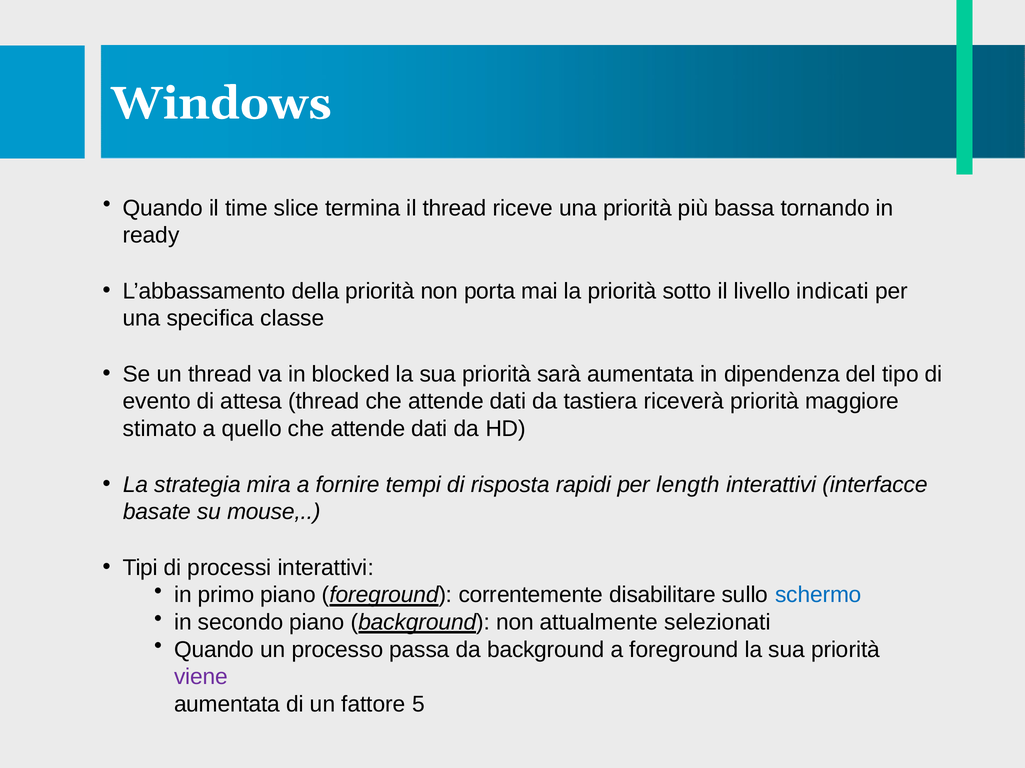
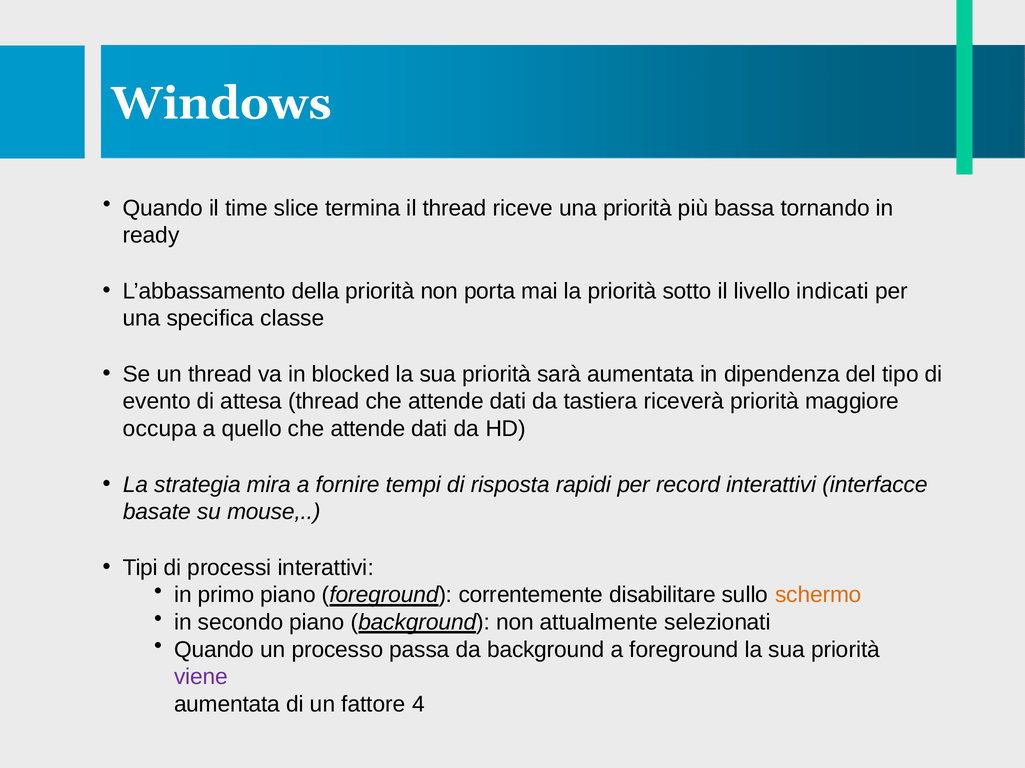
stimato: stimato -> occupa
length: length -> record
schermo colour: blue -> orange
5: 5 -> 4
